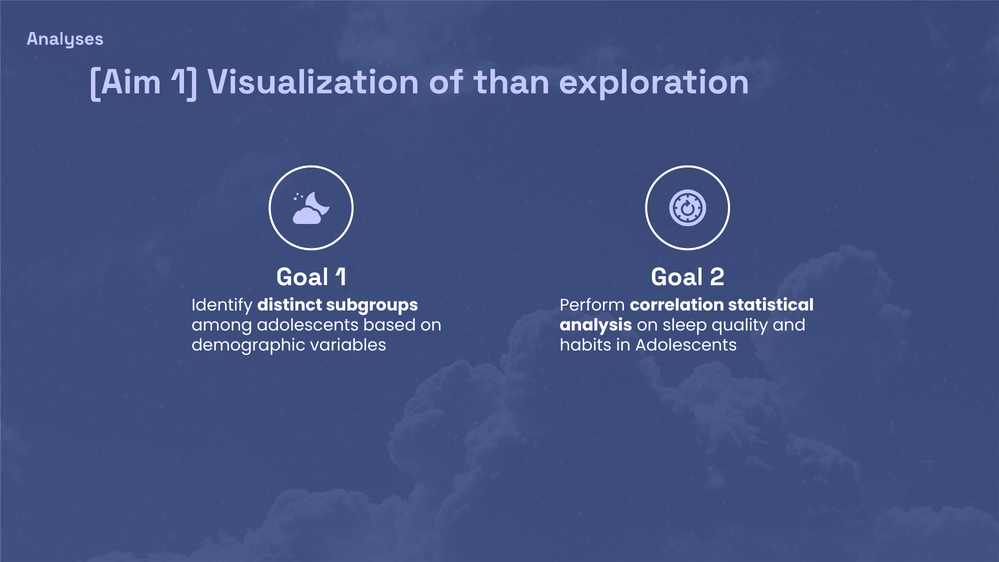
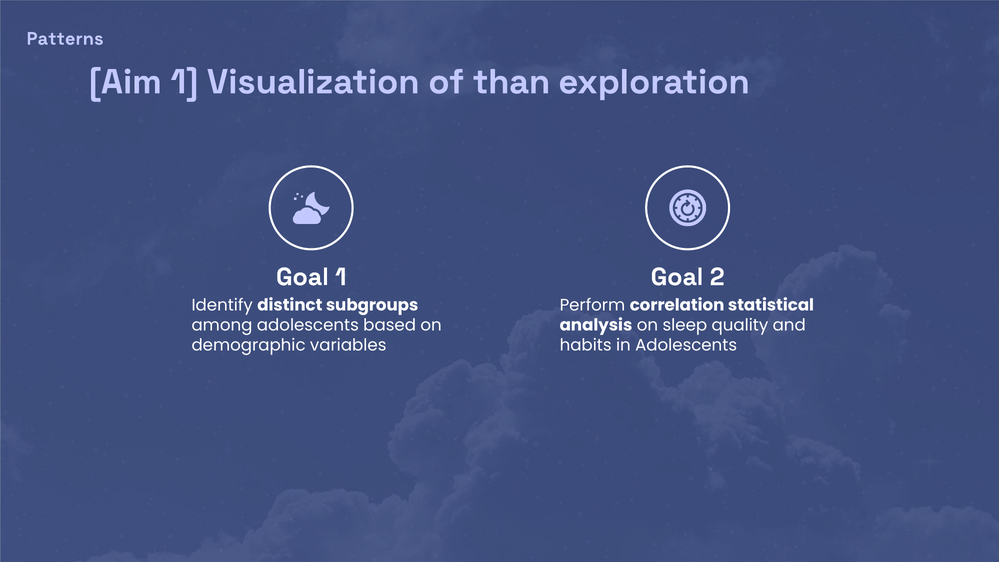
Analyses: Analyses -> Patterns
